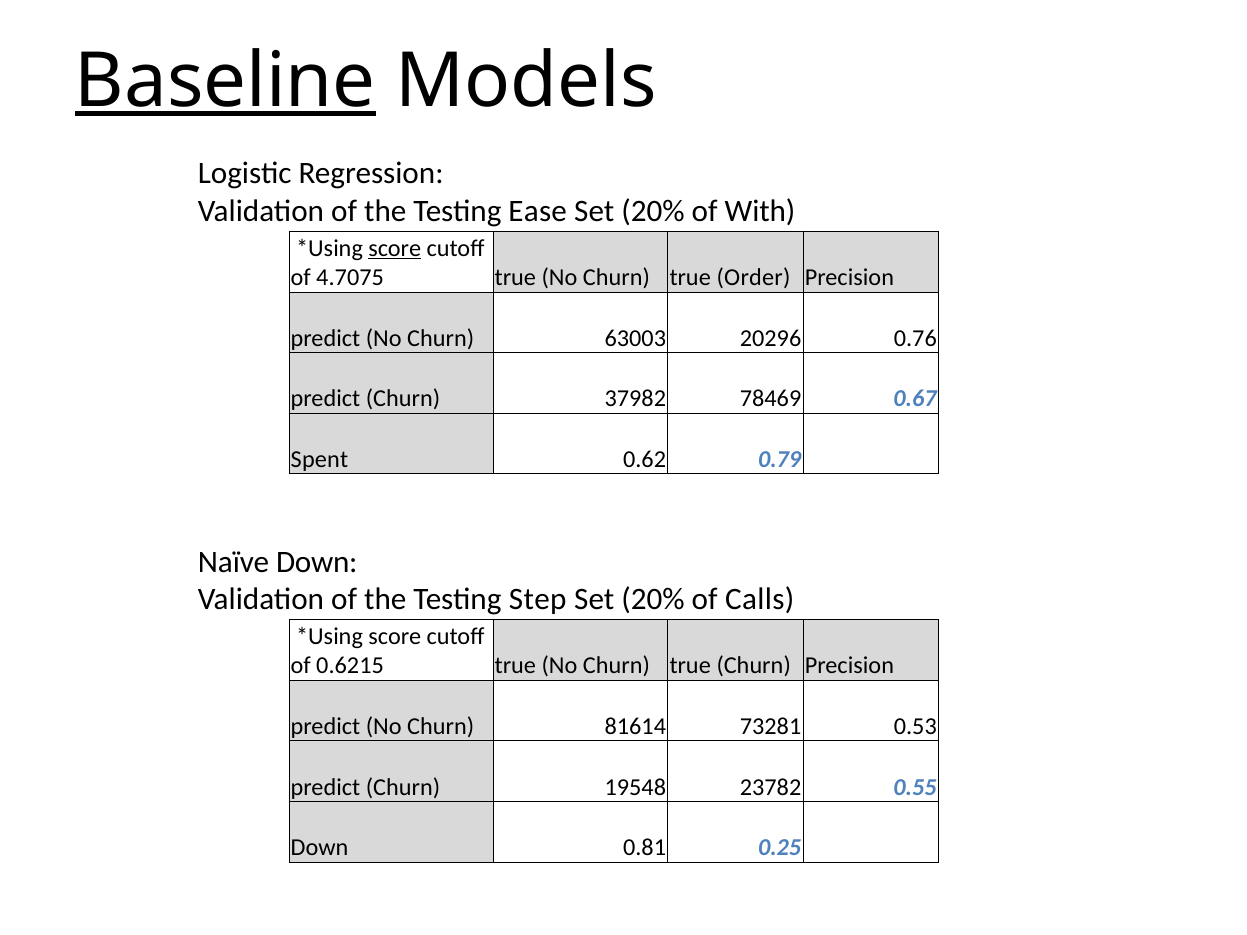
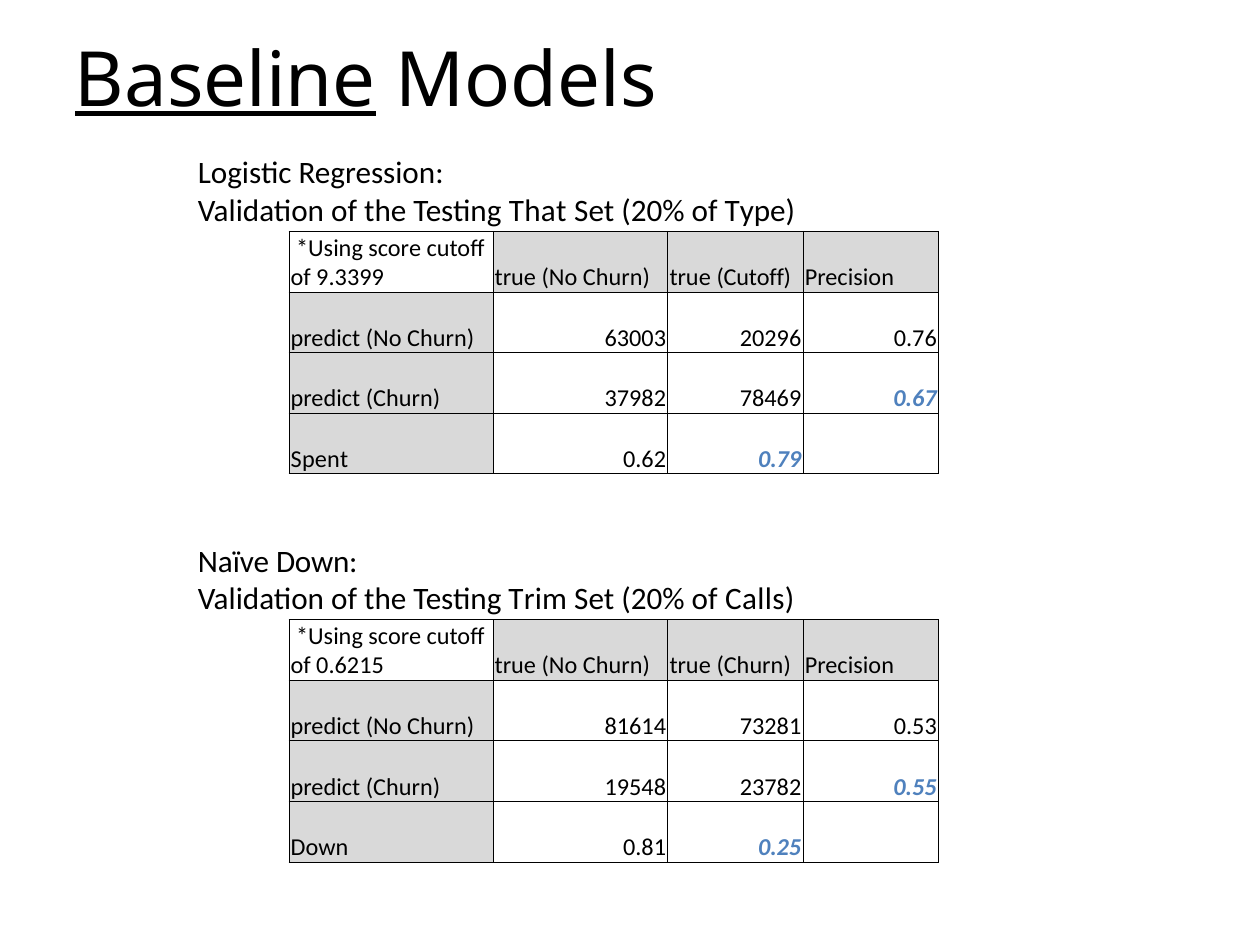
Ease: Ease -> That
With: With -> Type
score at (395, 248) underline: present -> none
4.7075: 4.7075 -> 9.3399
true Order: Order -> Cutoff
Step: Step -> Trim
